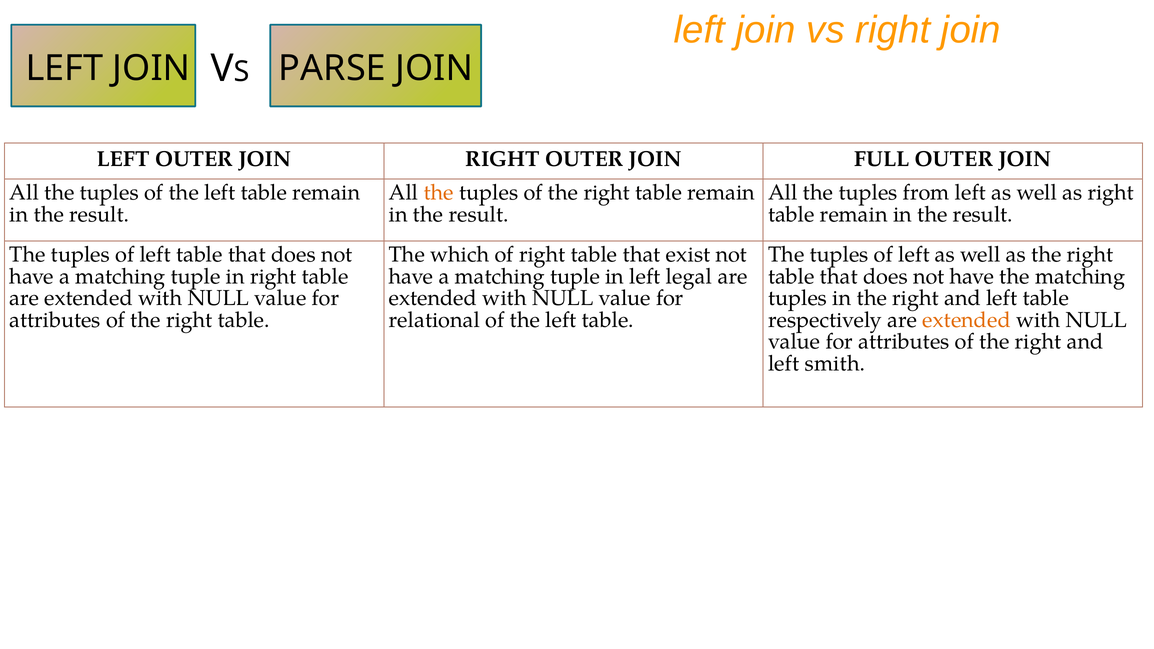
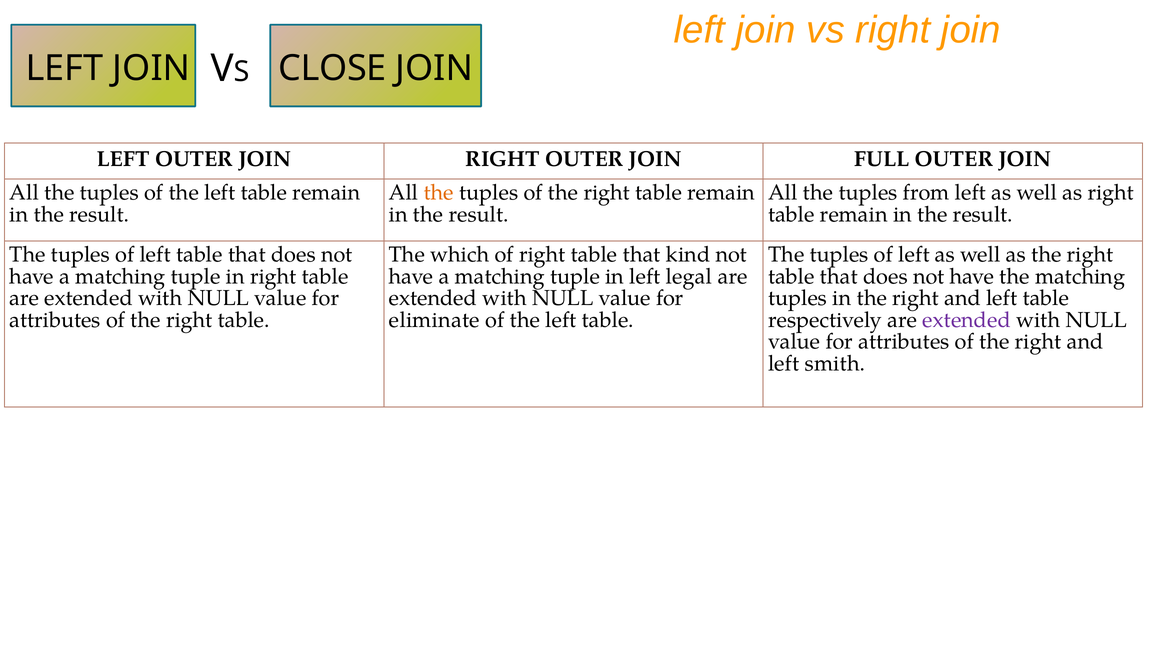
PARSE: PARSE -> CLOSE
exist: exist -> kind
relational: relational -> eliminate
extended at (967, 320) colour: orange -> purple
